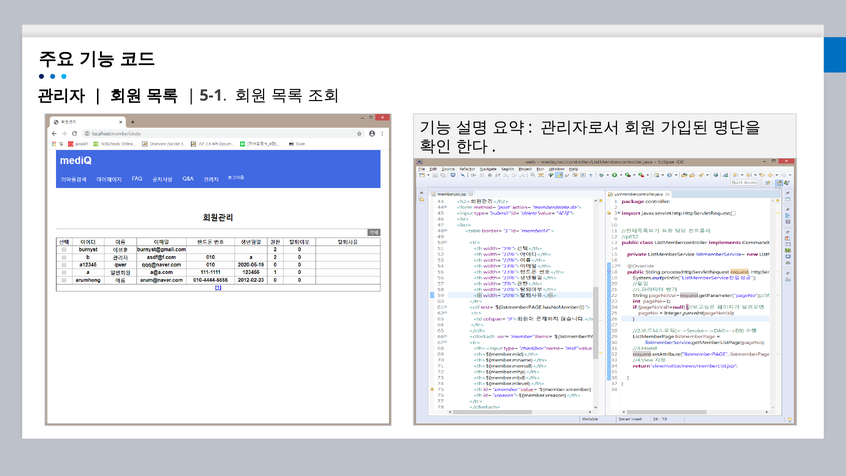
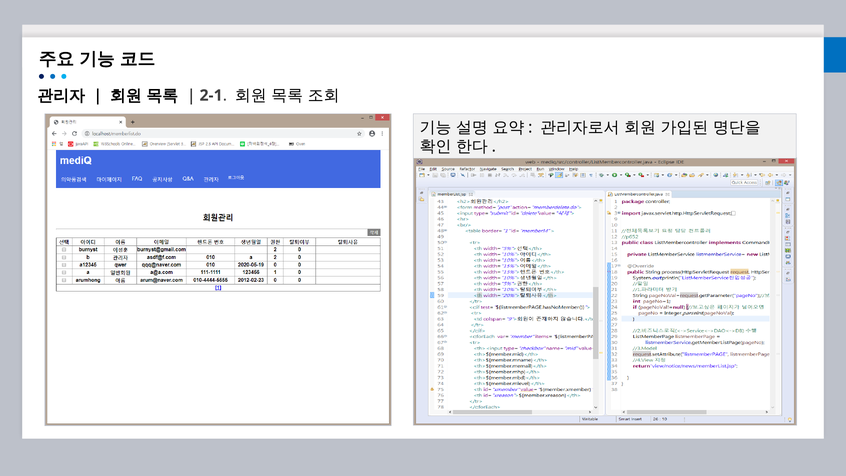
5-1: 5-1 -> 2-1
